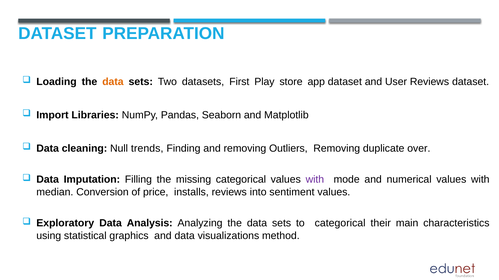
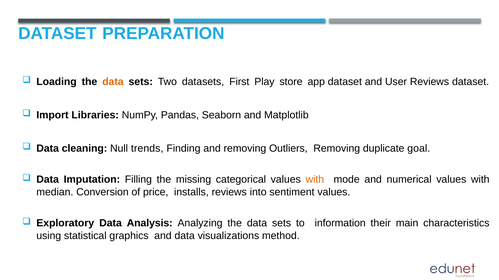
over: over -> goal
with at (315, 180) colour: purple -> orange
to categorical: categorical -> information
